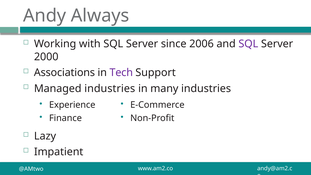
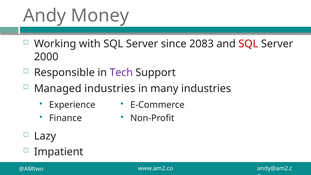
Always: Always -> Money
2006: 2006 -> 2083
SQL at (248, 44) colour: purple -> red
Associations: Associations -> Responsible
